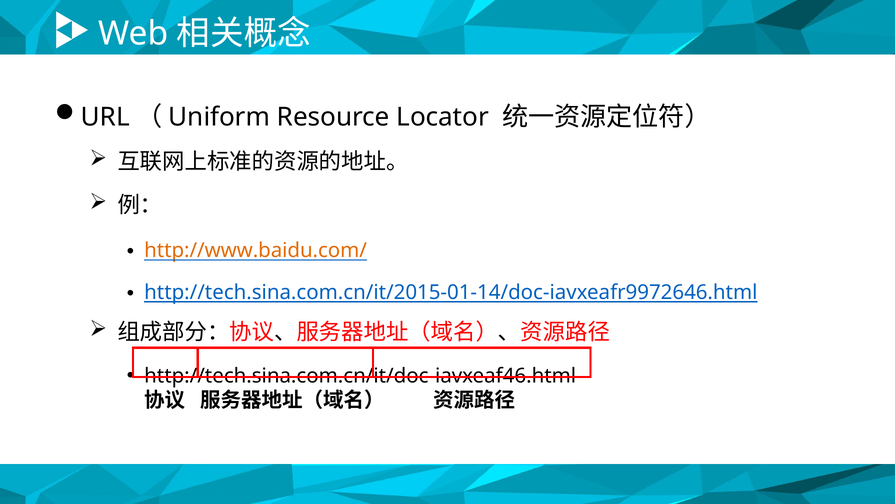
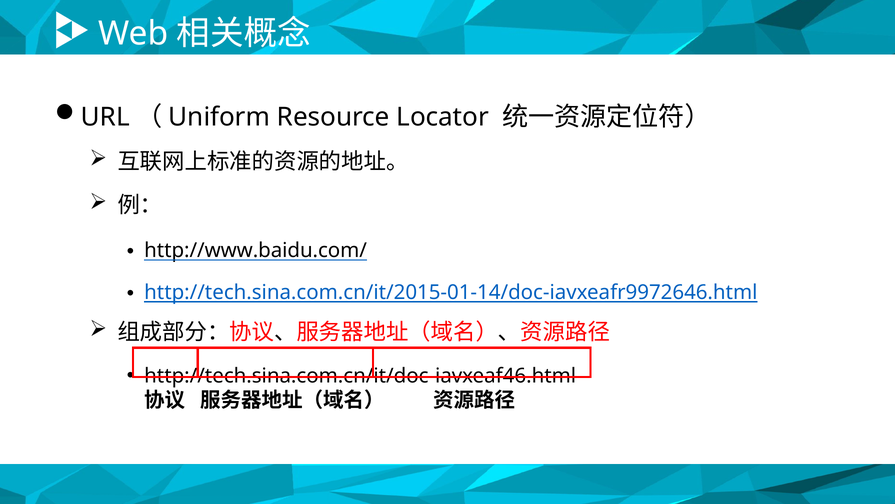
http://www.baidu.com/ colour: orange -> black
